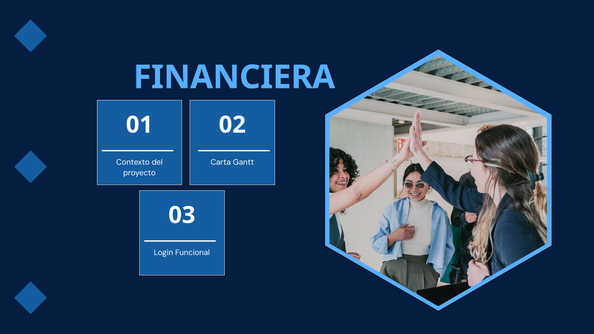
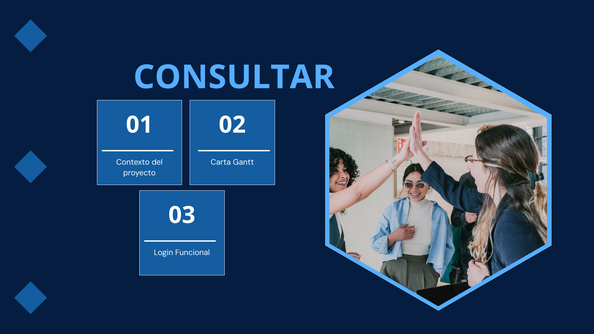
FINANCIERA: FINANCIERA -> CONSULTAR
